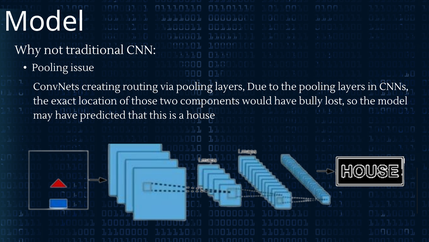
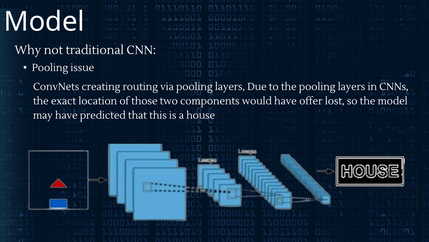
bully: bully -> offer
